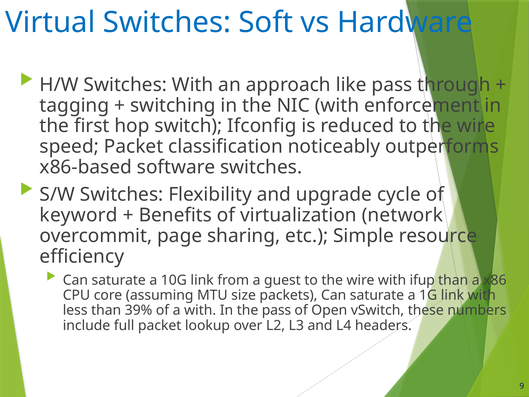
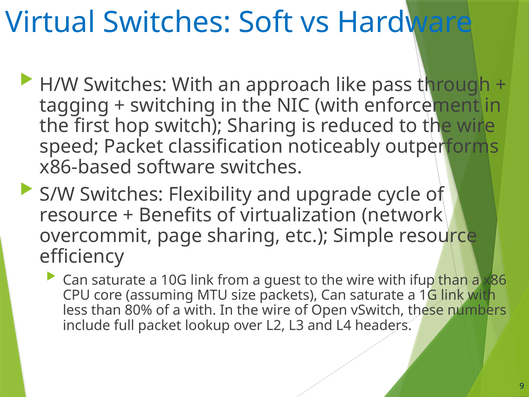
switch Ifconfig: Ifconfig -> Sharing
keyword at (79, 215): keyword -> resource
39%: 39% -> 80%
In the pass: pass -> wire
